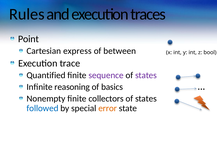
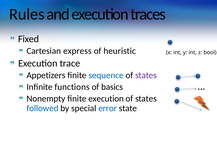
Point: Point -> Fixed
between: between -> heuristic
Quantified: Quantified -> Appetizers
sequence colour: purple -> blue
reasoning: reasoning -> functions
finite collectors: collectors -> execution
error colour: orange -> blue
